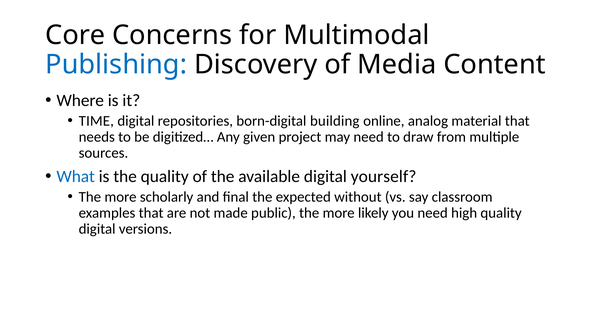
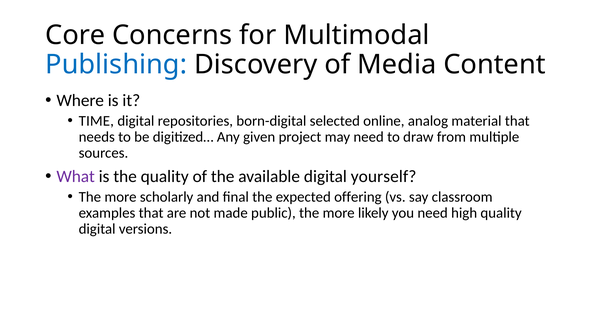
building: building -> selected
What colour: blue -> purple
without: without -> offering
